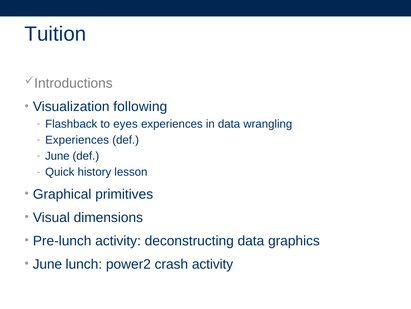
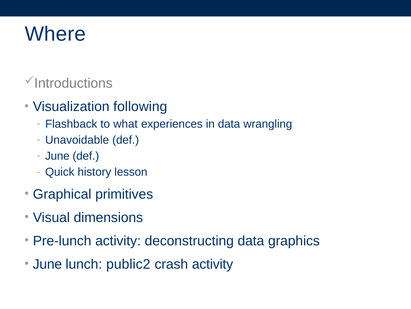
Tuition: Tuition -> Where
eyes: eyes -> what
Experiences at (77, 140): Experiences -> Unavoidable
power2: power2 -> public2
